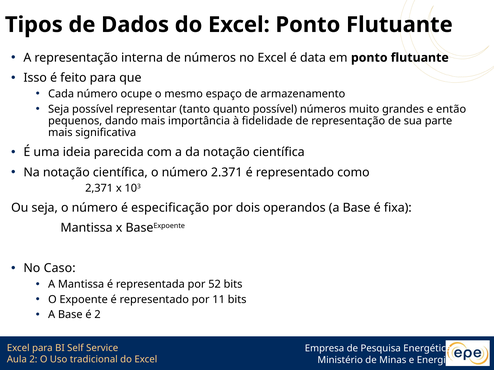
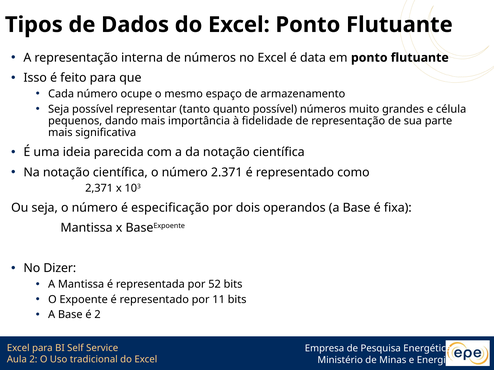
então: então -> célula
Caso: Caso -> Dizer
